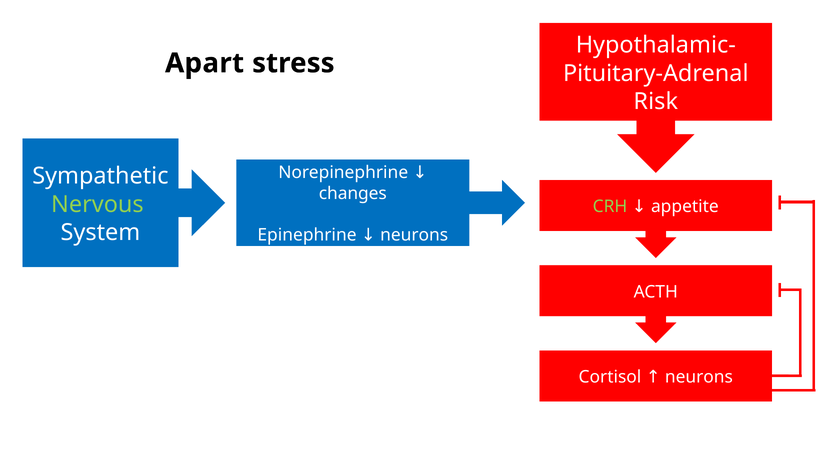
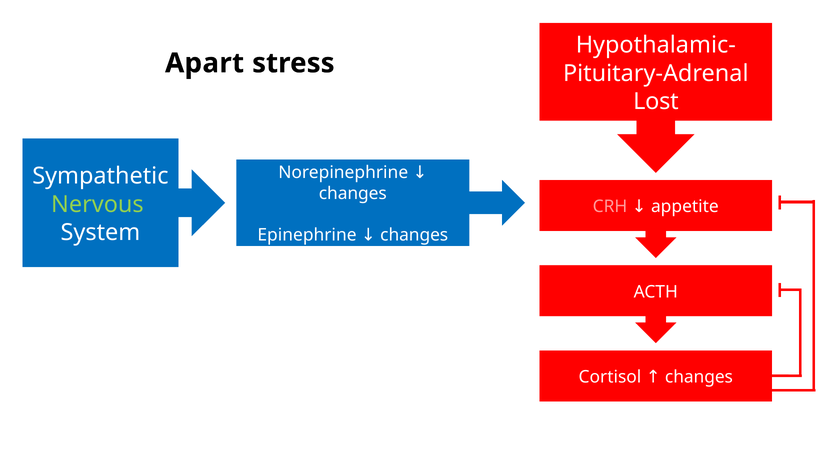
Risk: Risk -> Lost
CRH colour: light green -> pink
Epinephrine neurons: neurons -> changes
Cortisol neurons: neurons -> changes
